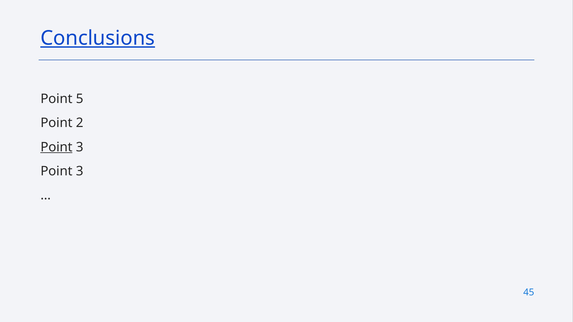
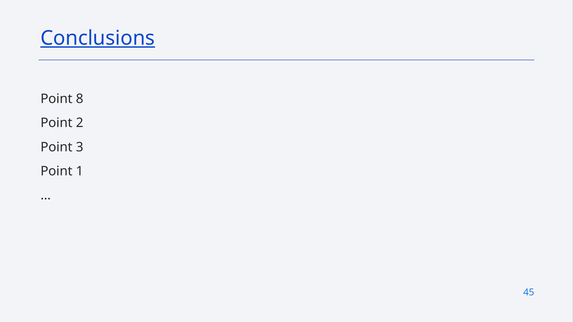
5: 5 -> 8
Point at (56, 147) underline: present -> none
3 at (80, 171): 3 -> 1
